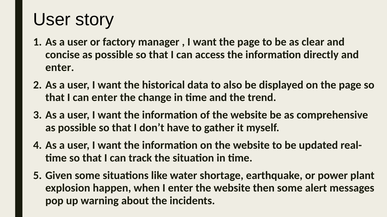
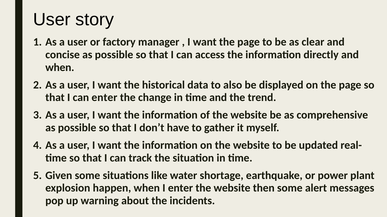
enter at (60, 68): enter -> when
